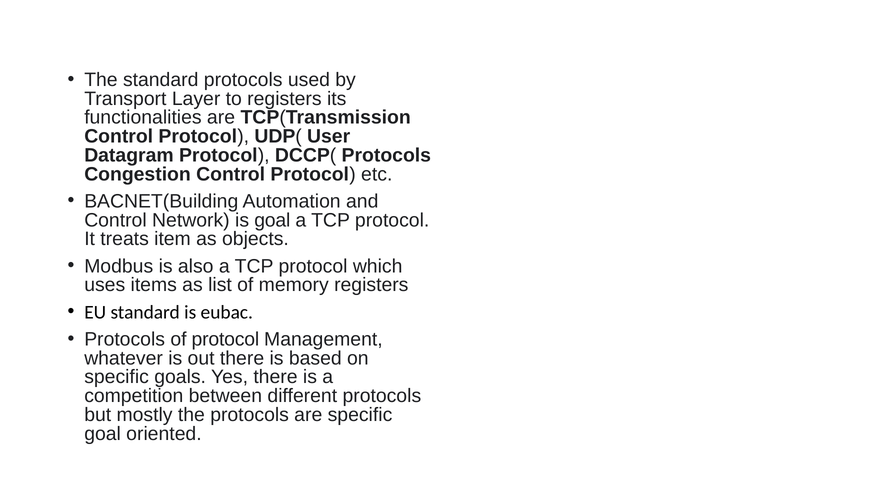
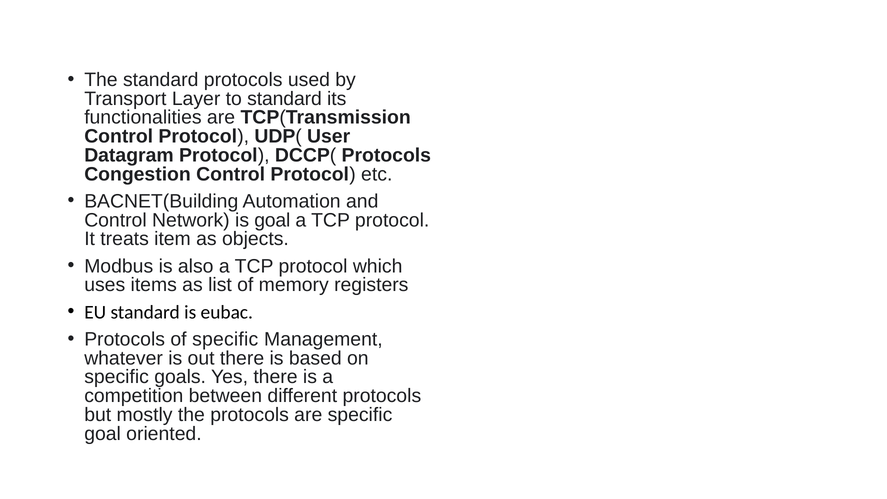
to registers: registers -> standard
of protocol: protocol -> specific
